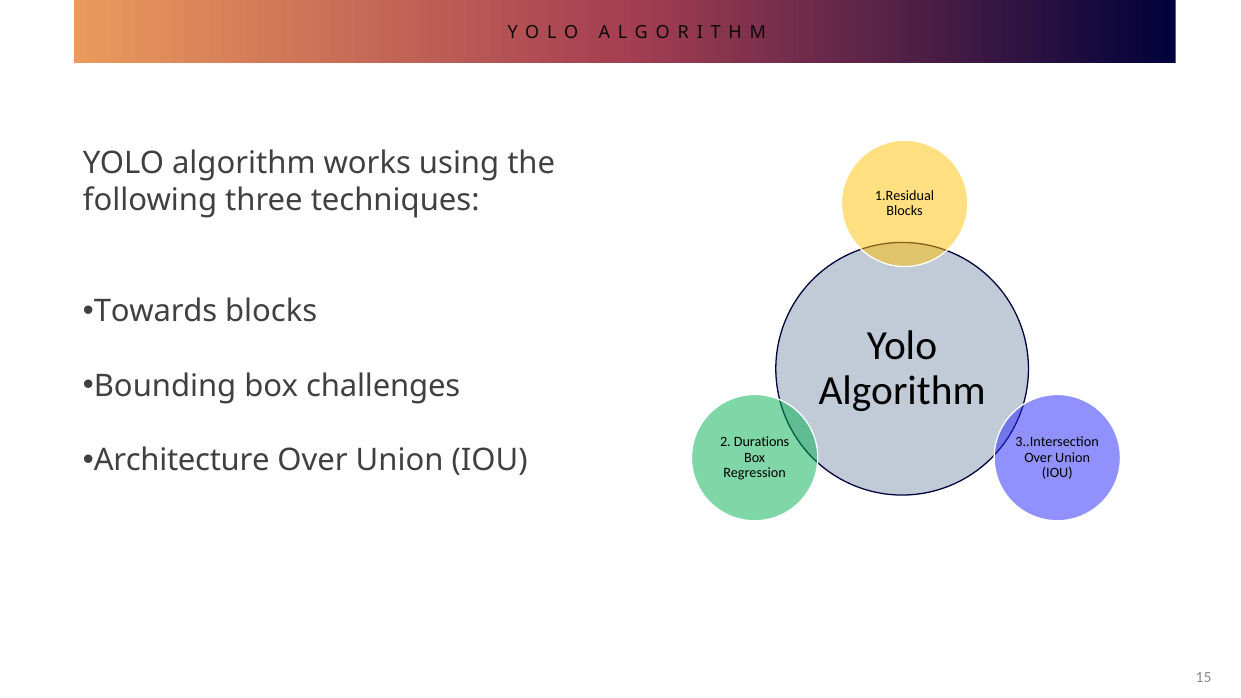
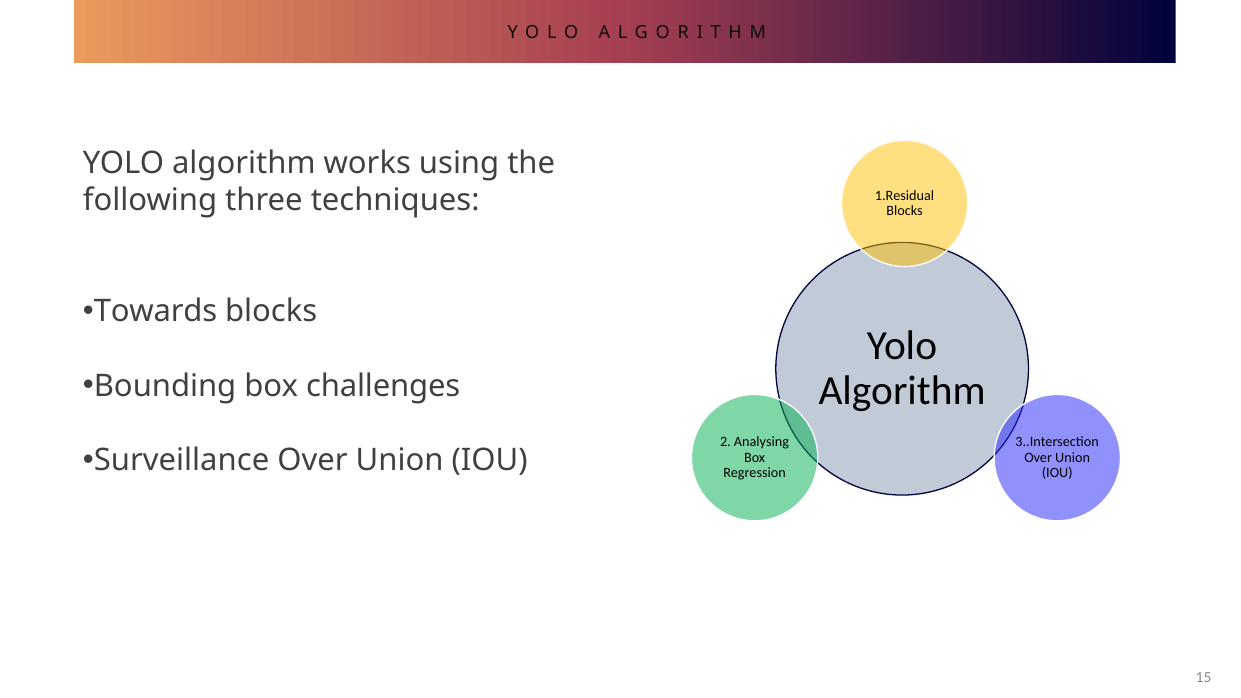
Durations: Durations -> Analysing
Architecture: Architecture -> Surveillance
